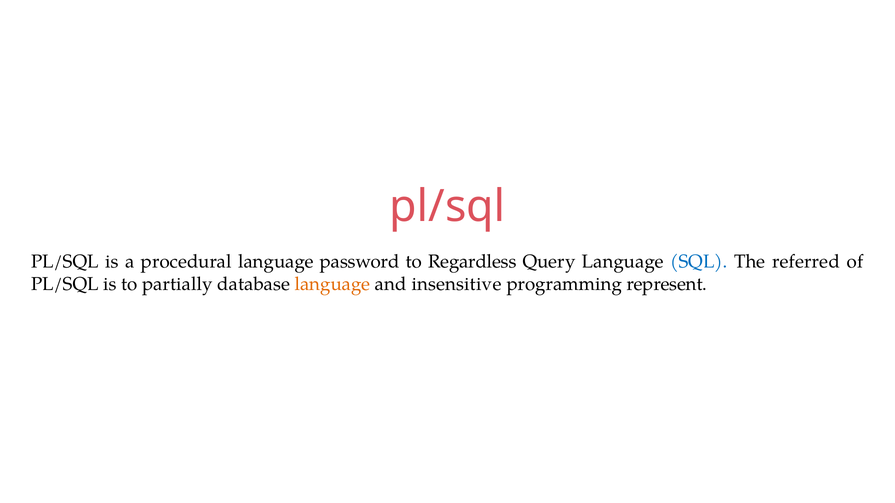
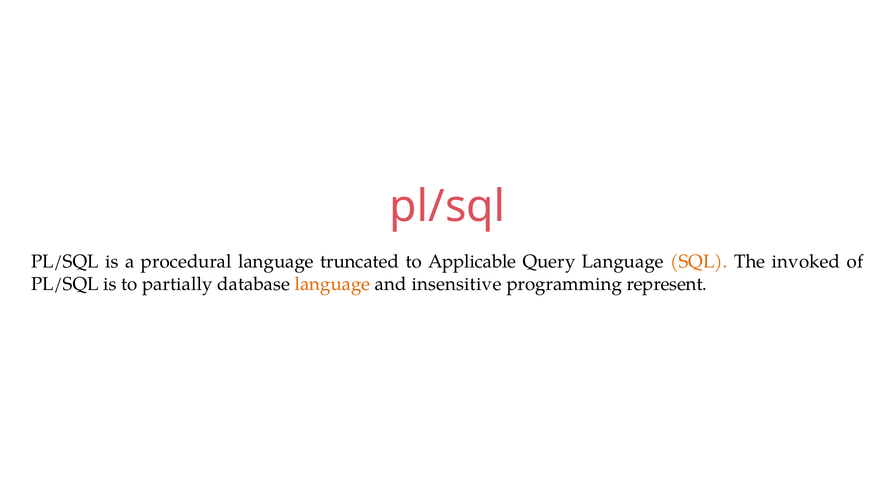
password: password -> truncated
Regardless: Regardless -> Applicable
SQL colour: blue -> orange
referred: referred -> invoked
